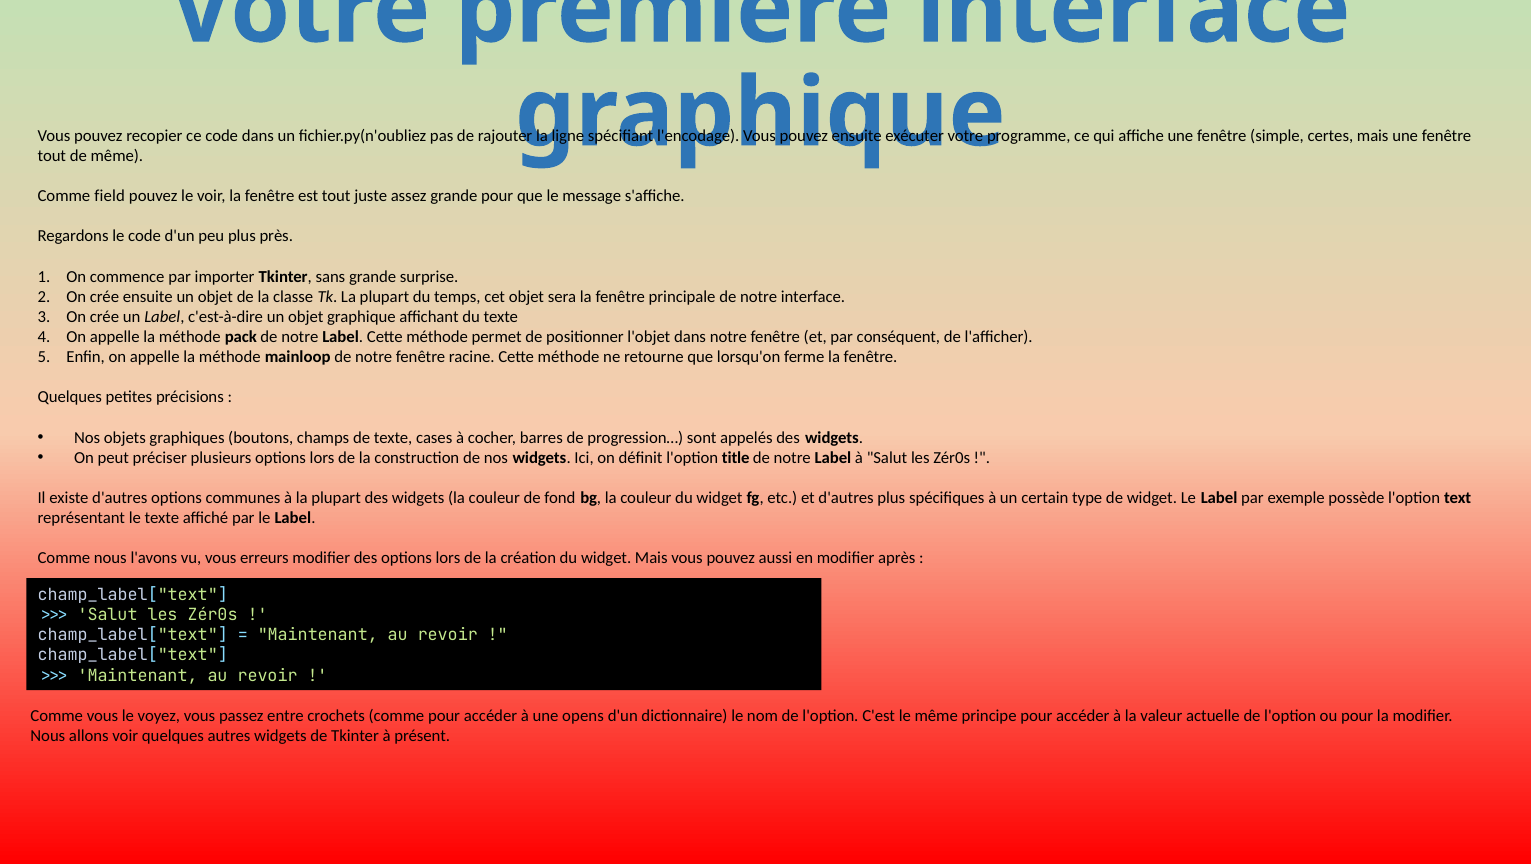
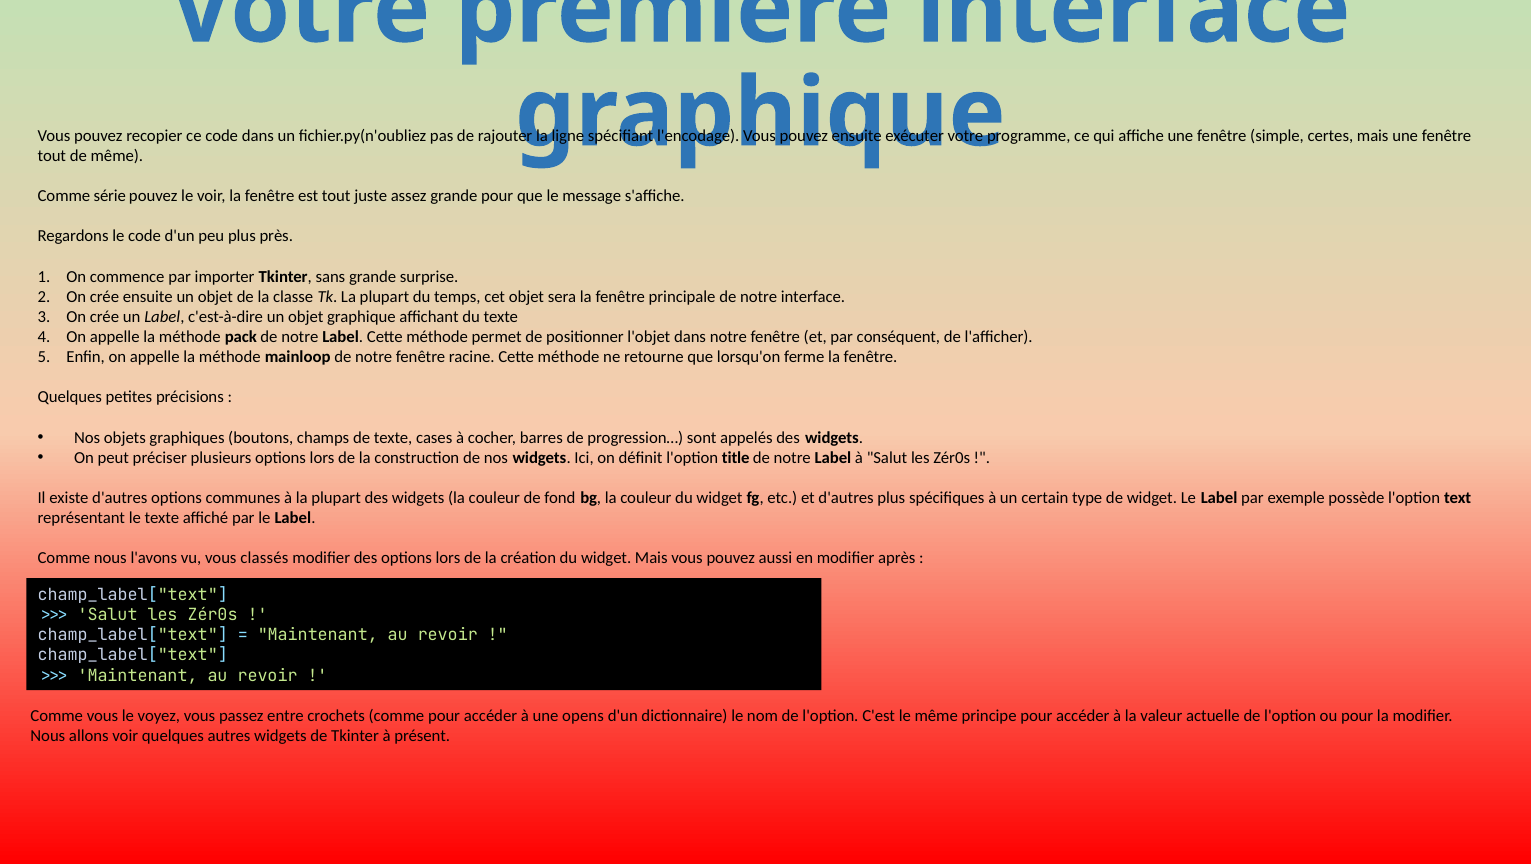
field: field -> série
erreurs: erreurs -> classés
